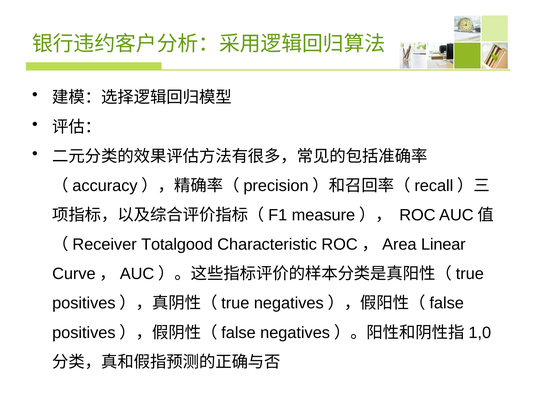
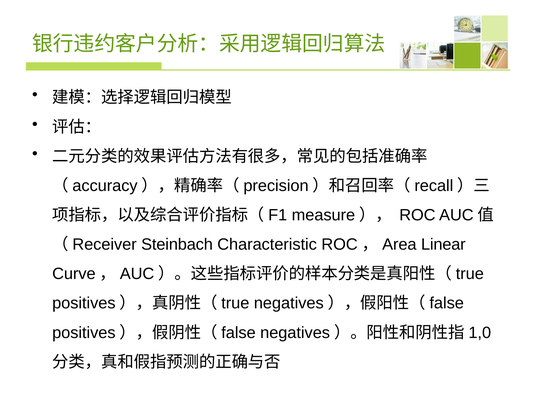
Totalgood: Totalgood -> Steinbach
